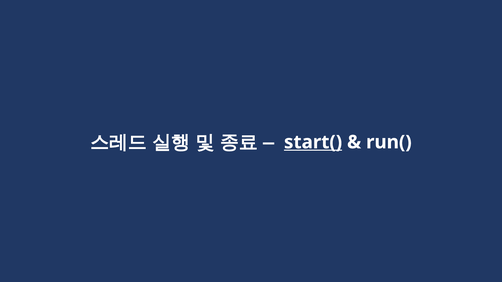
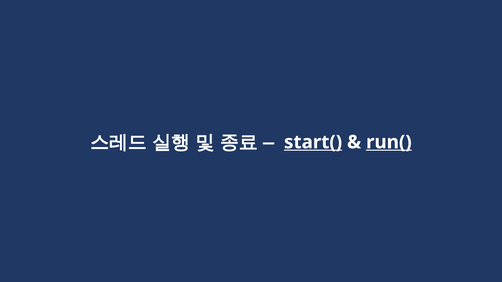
run( underline: none -> present
